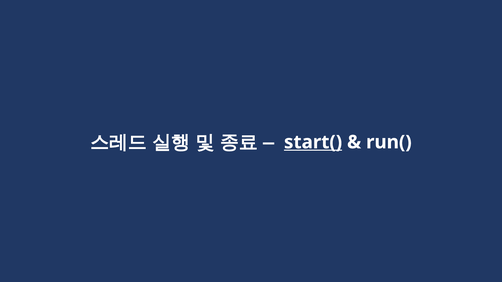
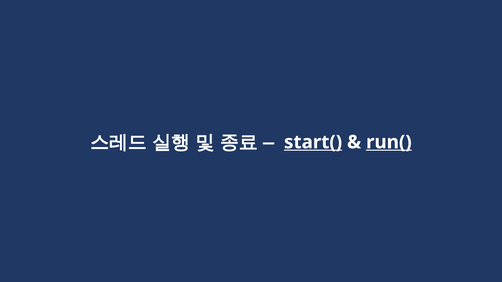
run( underline: none -> present
